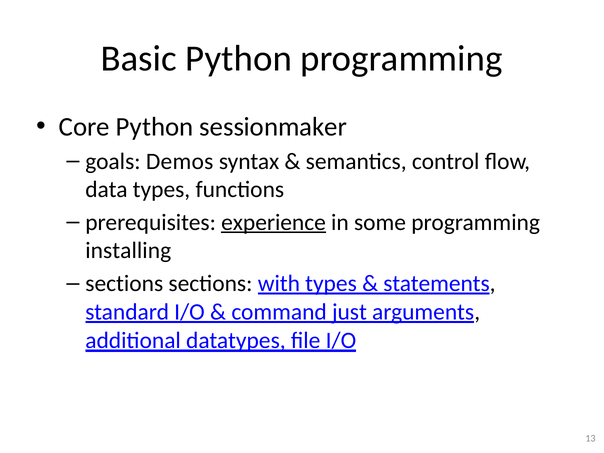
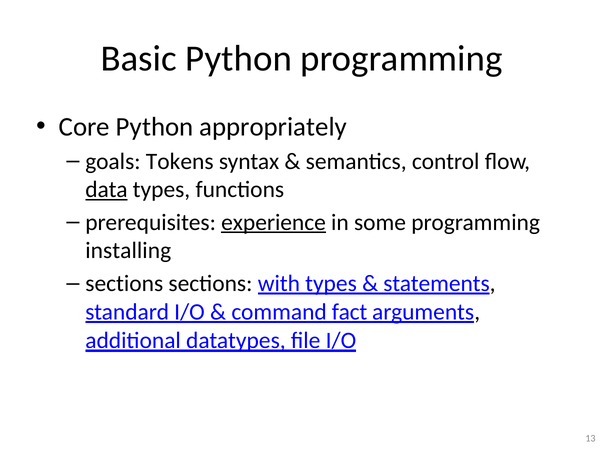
sessionmaker: sessionmaker -> appropriately
Demos: Demos -> Tokens
data underline: none -> present
just: just -> fact
